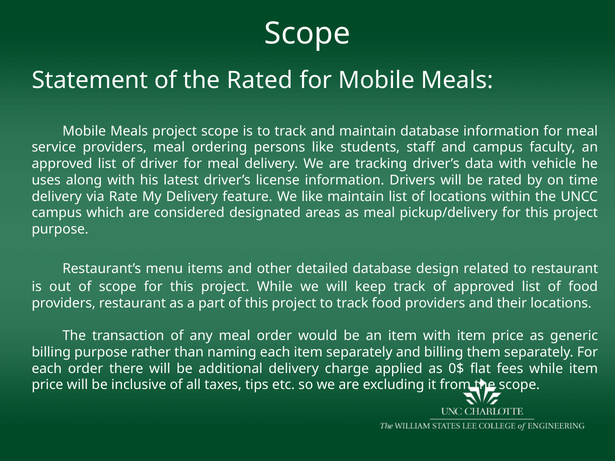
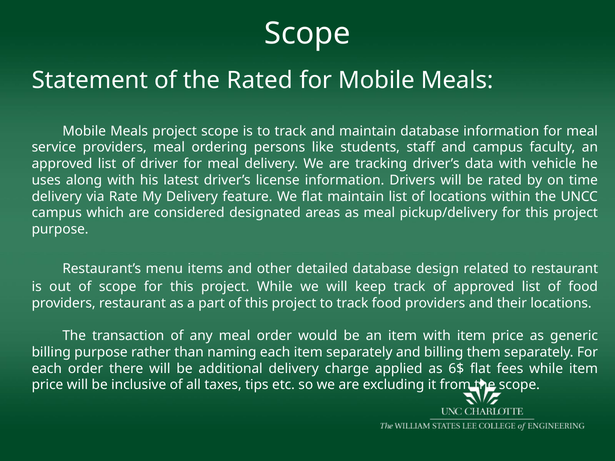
We like: like -> flat
0$: 0$ -> 6$
